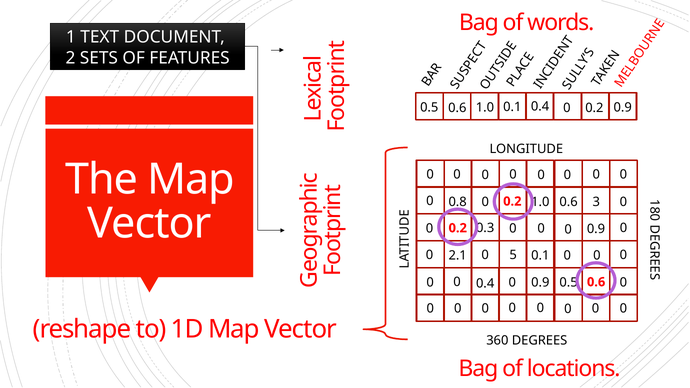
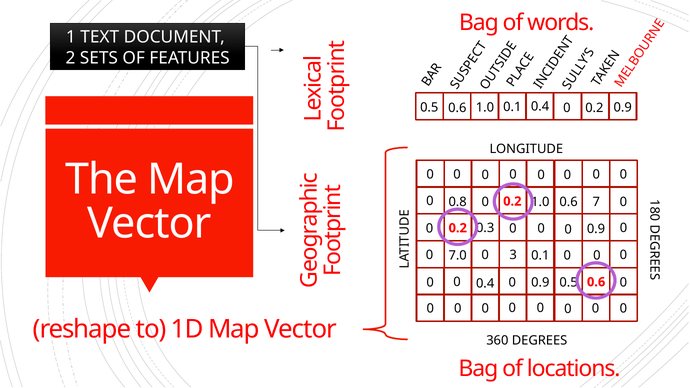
3: 3 -> 7
5: 5 -> 3
2.1: 2.1 -> 7.0
